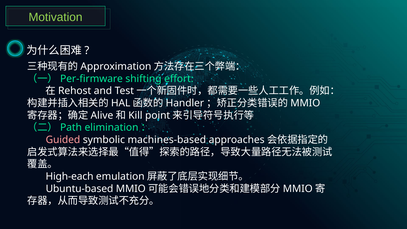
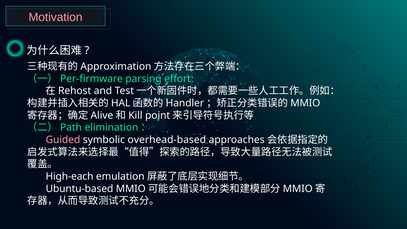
Motivation colour: light green -> pink
shifting: shifting -> parsing
machines-based: machines-based -> overhead-based
